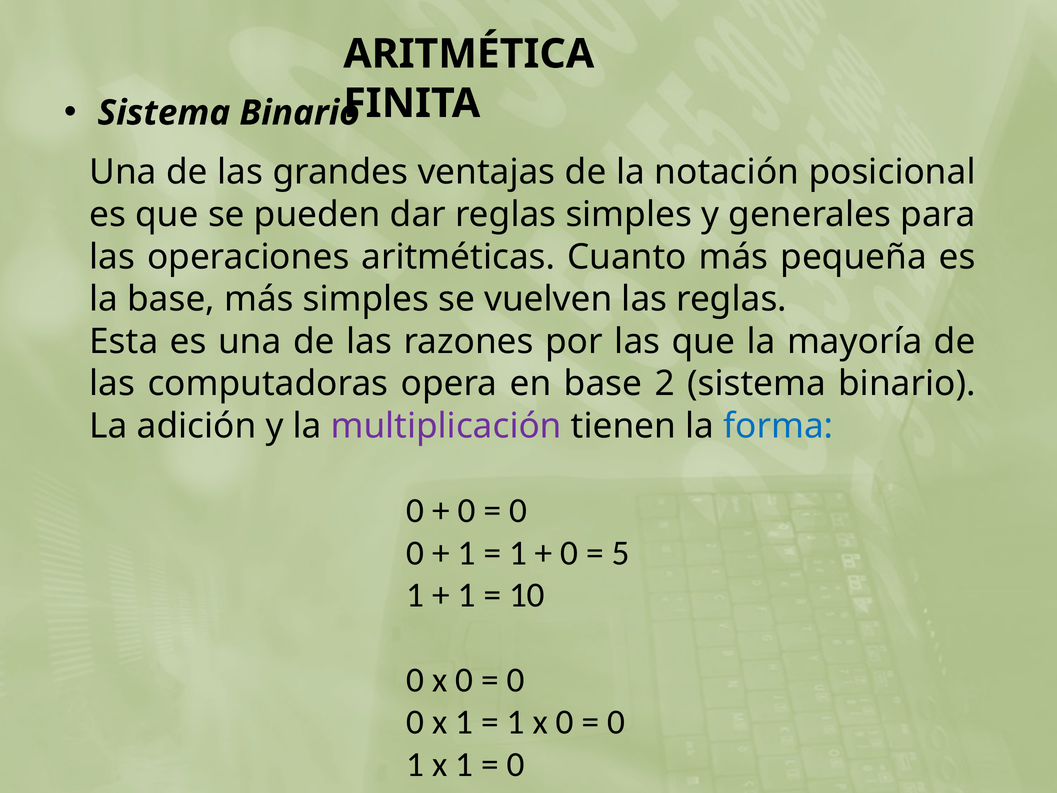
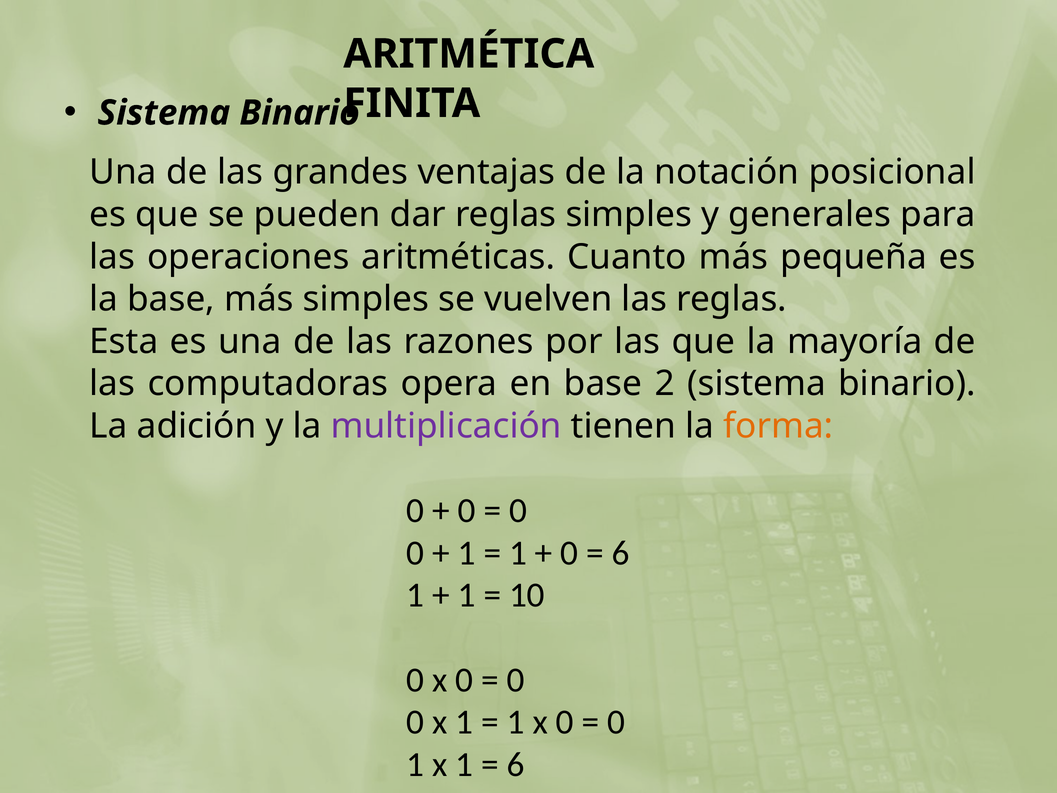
forma colour: blue -> orange
5 at (621, 553): 5 -> 6
0 at (516, 764): 0 -> 6
